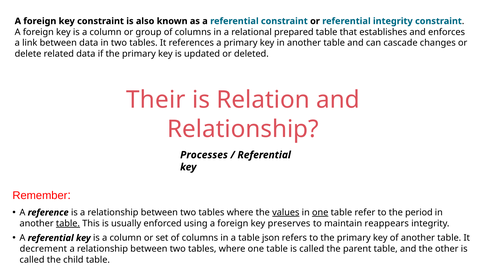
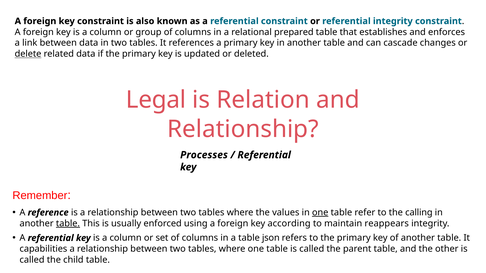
delete underline: none -> present
Their: Their -> Legal
values underline: present -> none
period: period -> calling
preserves: preserves -> according
decrement: decrement -> capabilities
